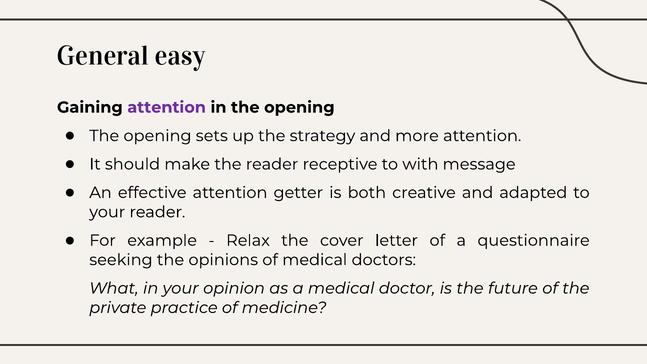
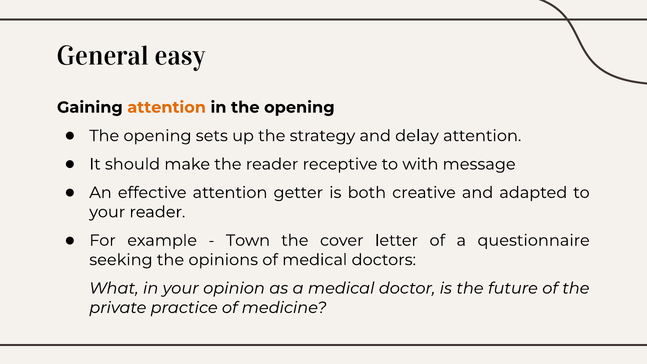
attention at (167, 107) colour: purple -> orange
more: more -> delay
Relax: Relax -> Town
